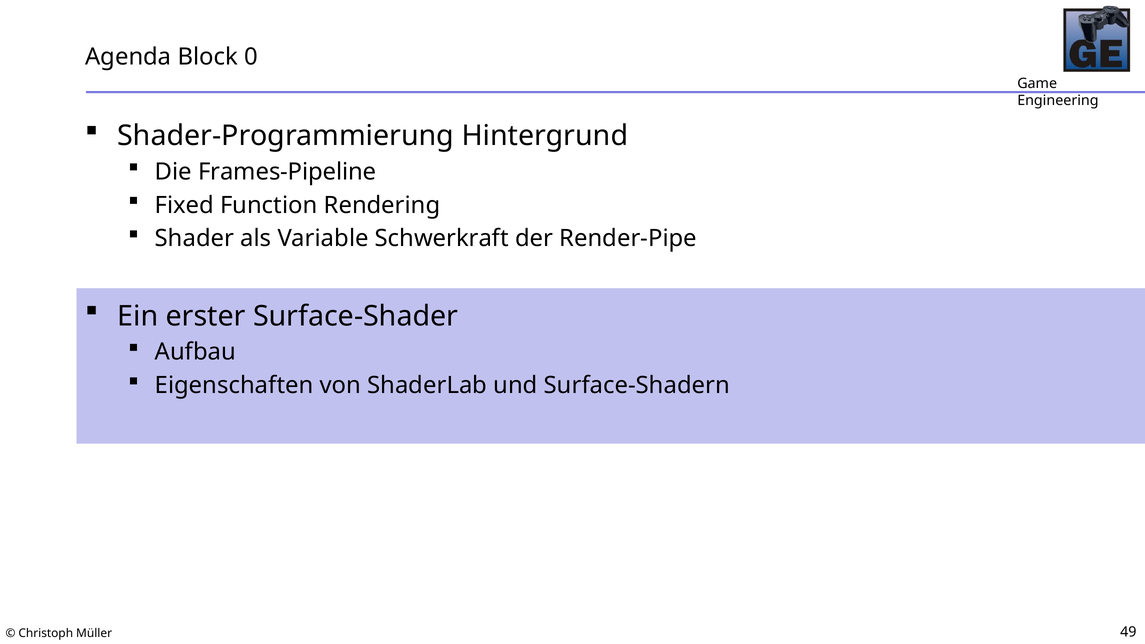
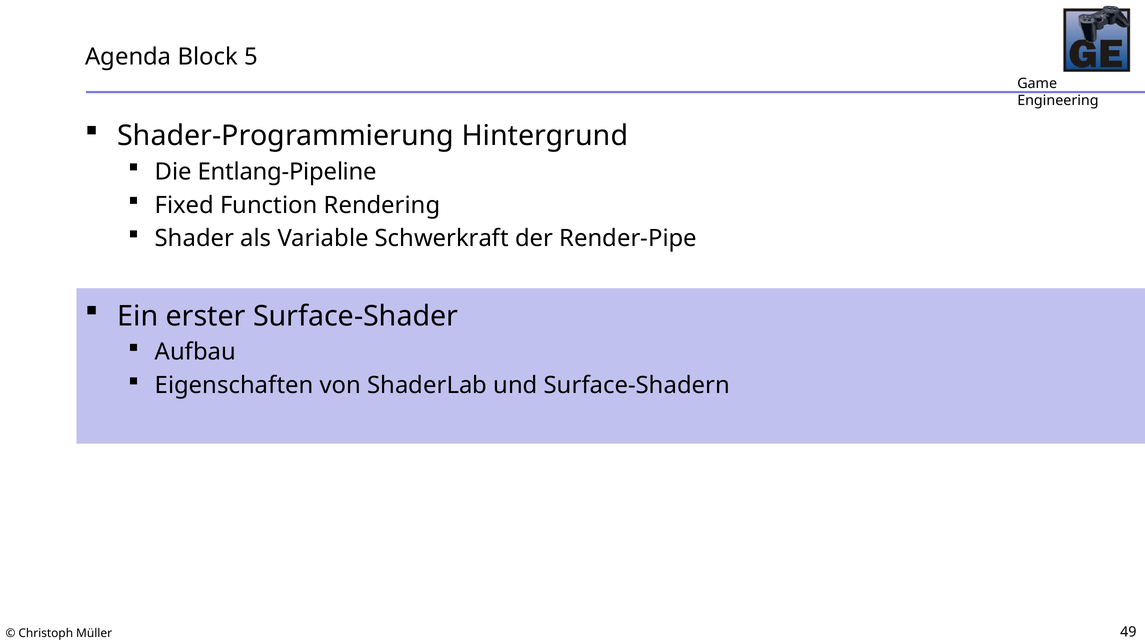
0: 0 -> 5
Frames-Pipeline: Frames-Pipeline -> Entlang-Pipeline
